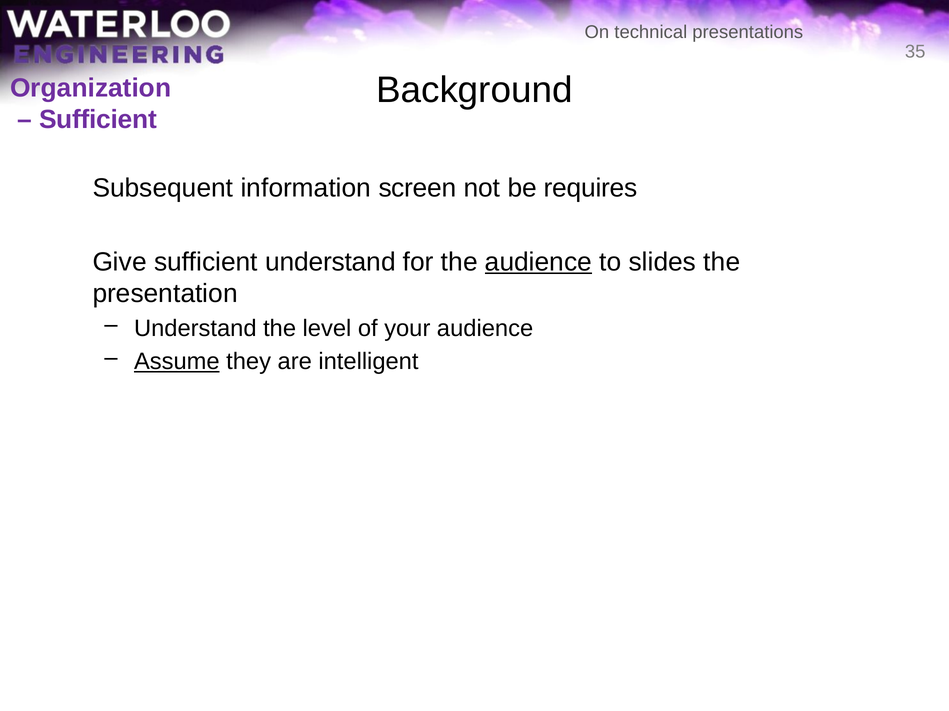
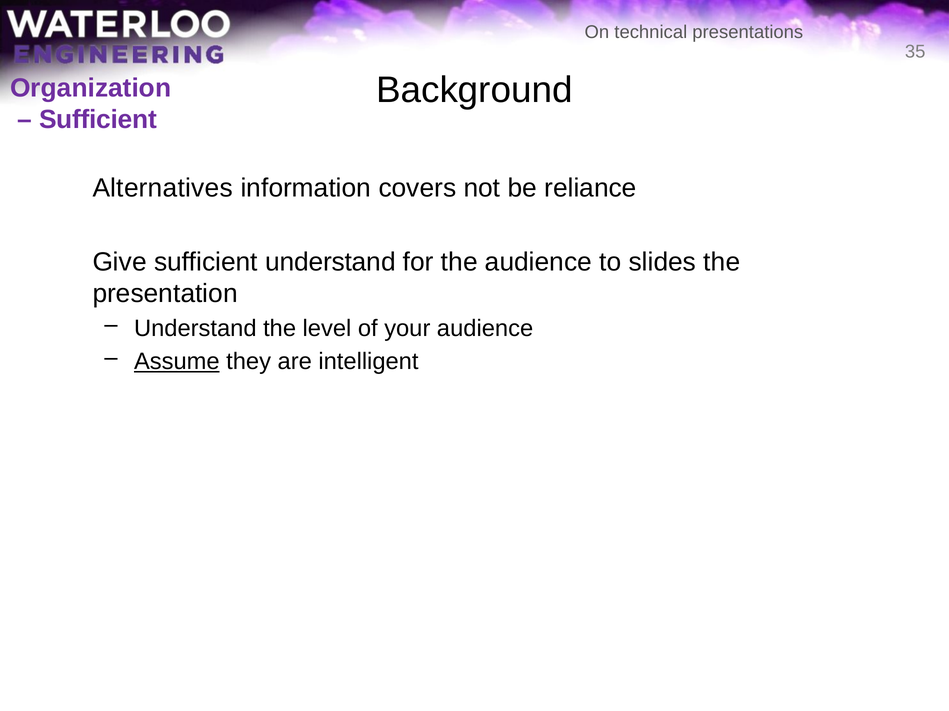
Subsequent: Subsequent -> Alternatives
screen: screen -> covers
requires: requires -> reliance
audience at (538, 262) underline: present -> none
